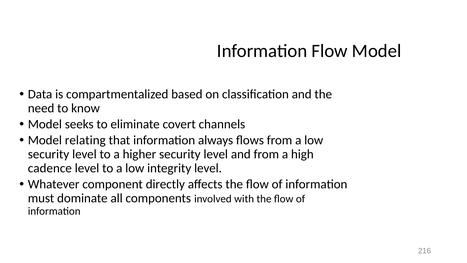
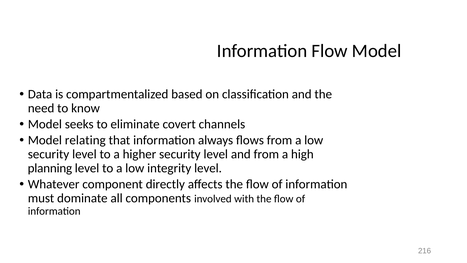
cadence: cadence -> planning
